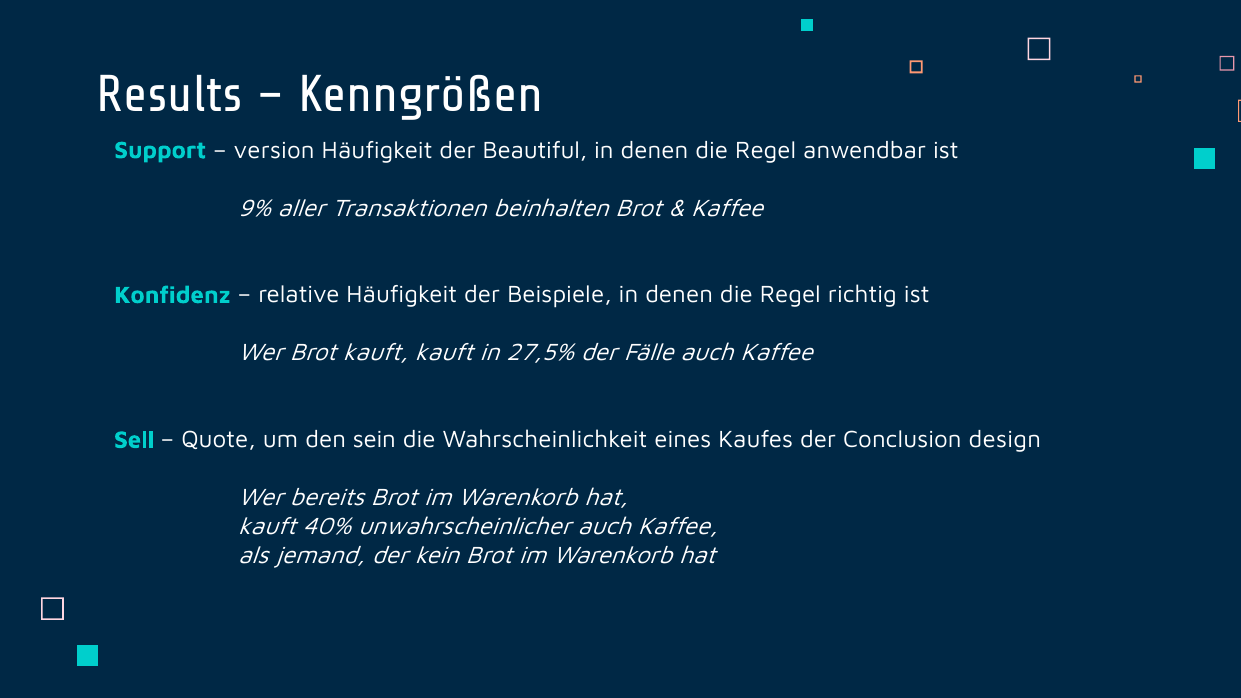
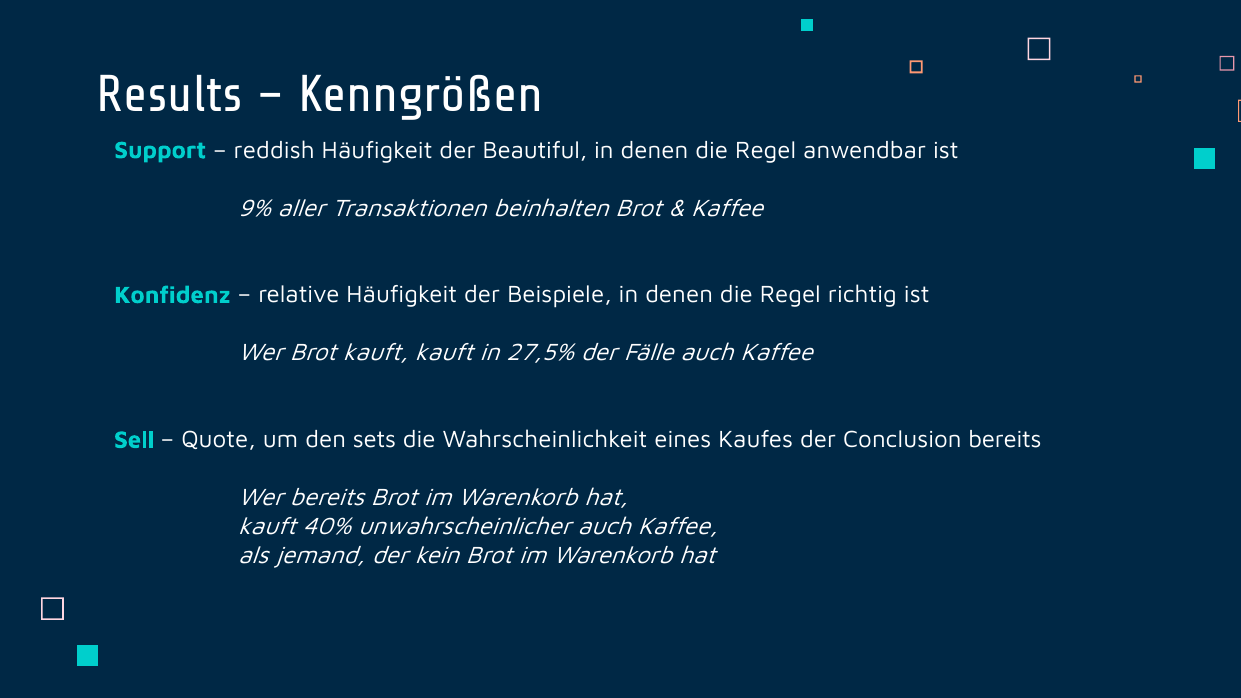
version: version -> reddish
sein: sein -> sets
Conclusion design: design -> bereits
